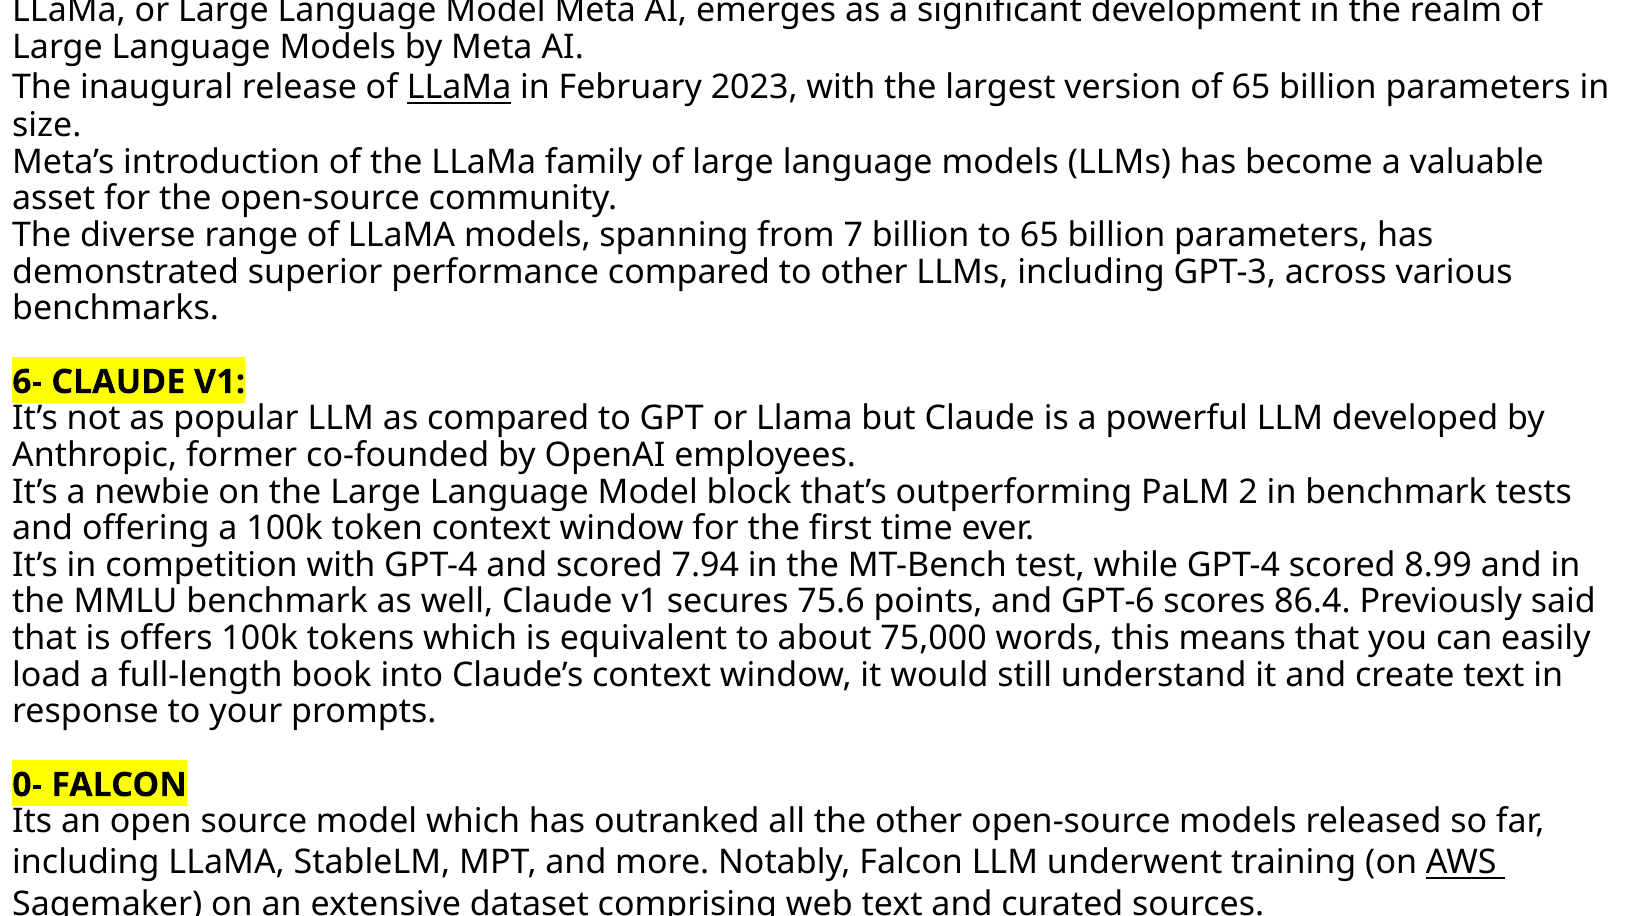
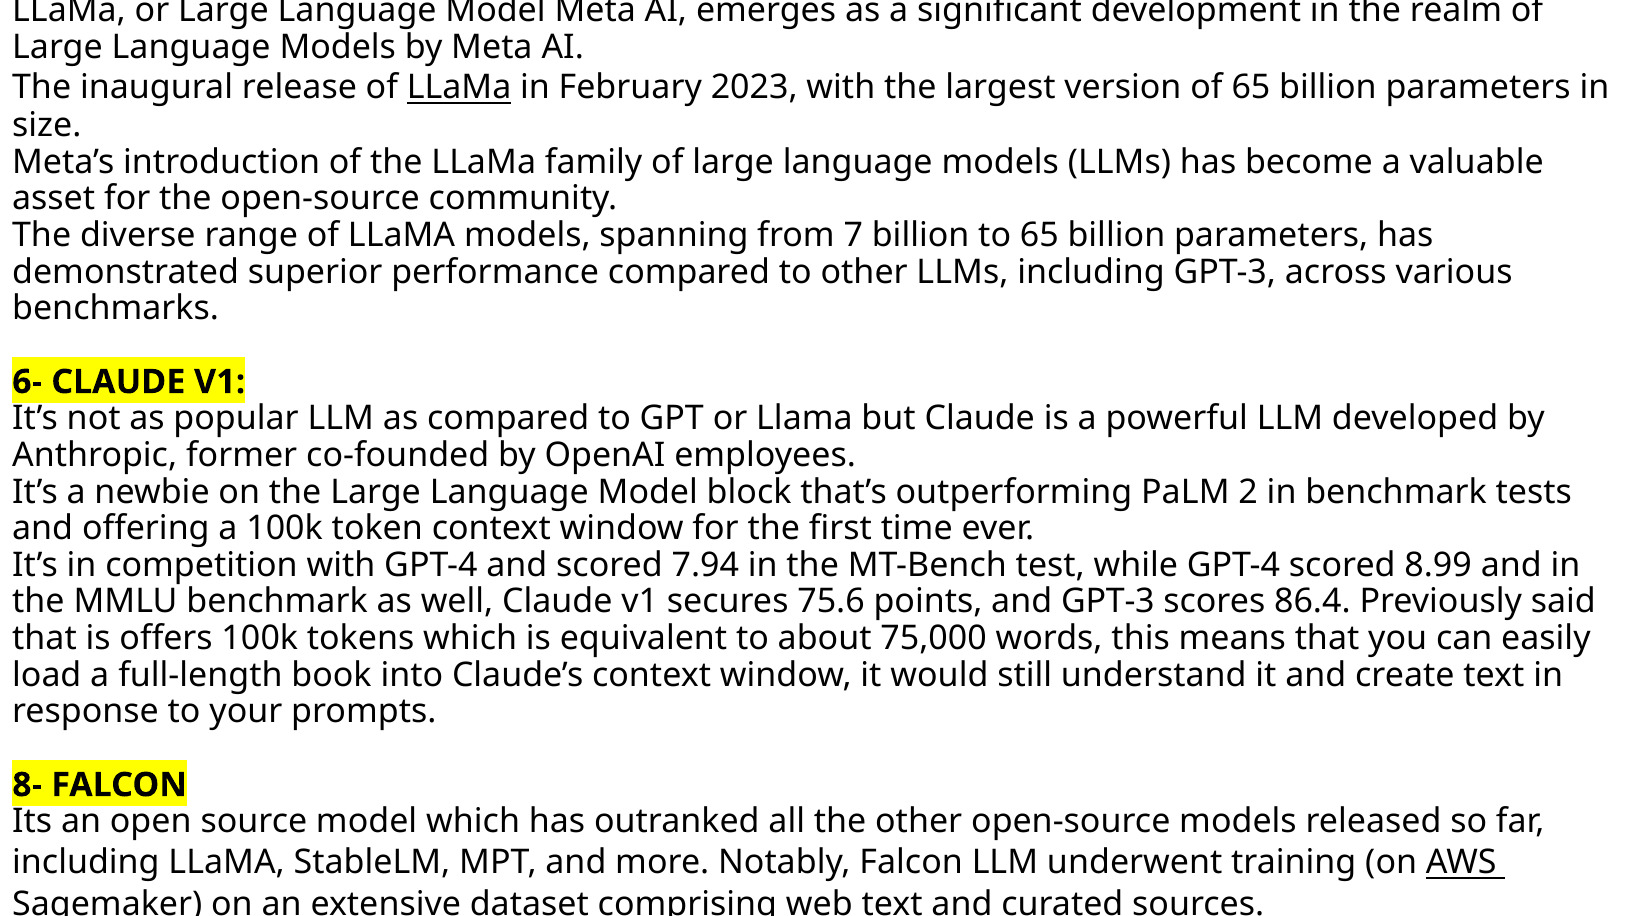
and GPT-6: GPT-6 -> GPT-3
0-: 0- -> 8-
